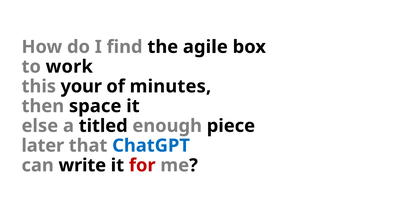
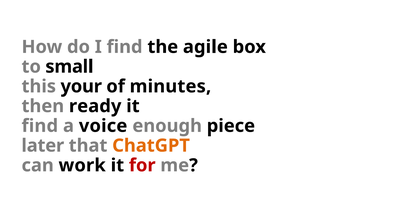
work: work -> small
space: space -> ready
else at (40, 126): else -> find
titled: titled -> voice
ChatGPT colour: blue -> orange
write: write -> work
